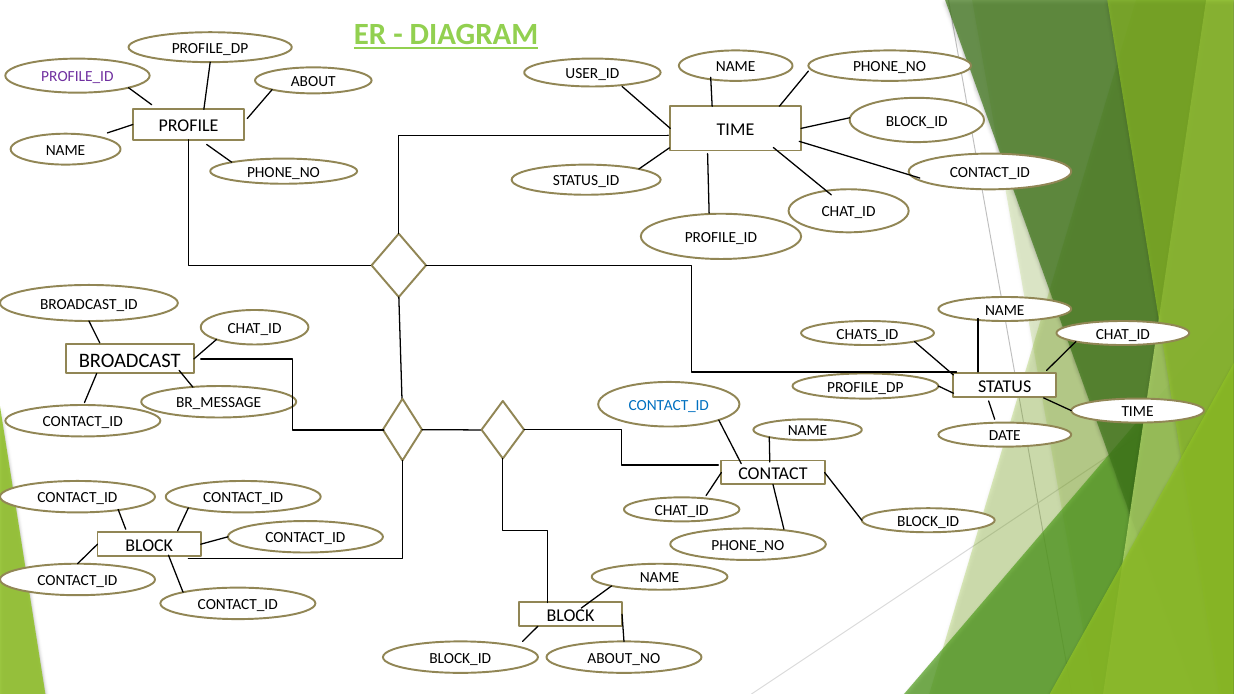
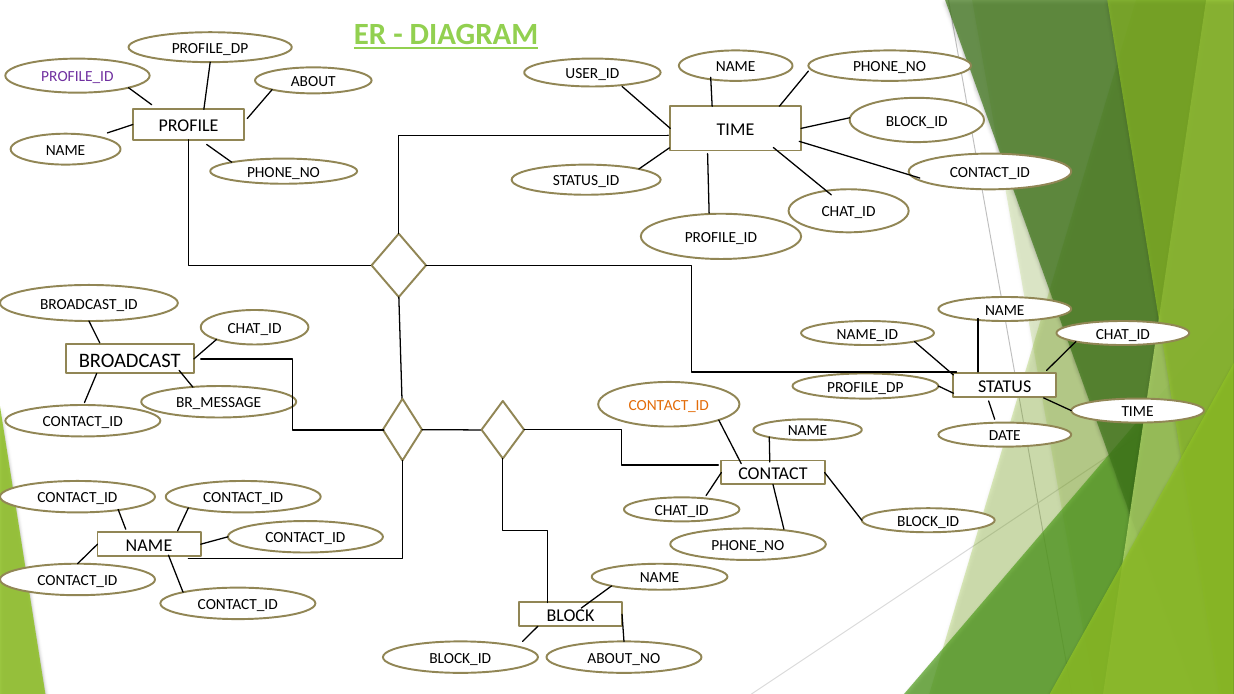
CHATS_ID: CHATS_ID -> NAME_ID
CONTACT_ID at (669, 405) colour: blue -> orange
BLOCK at (149, 546): BLOCK -> NAME
